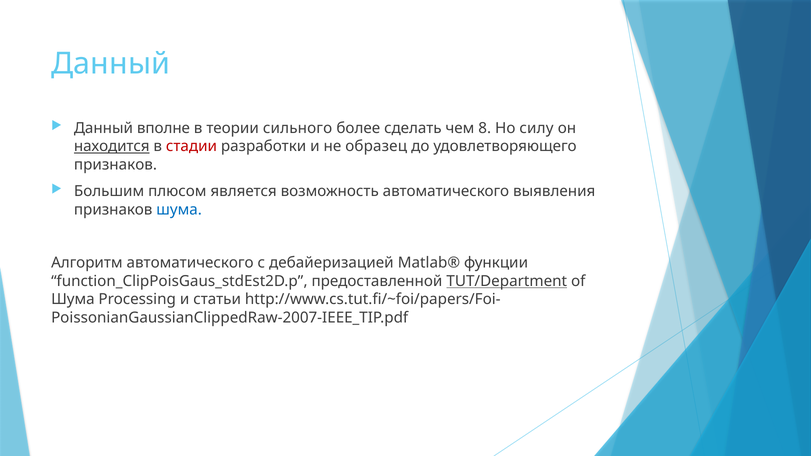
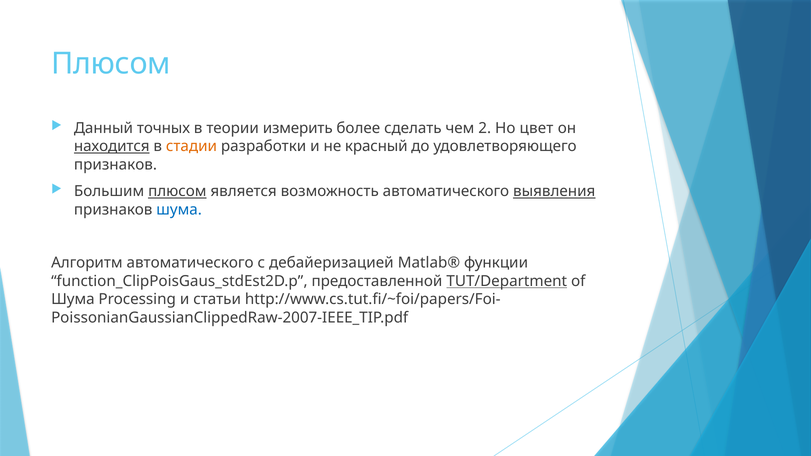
Данный at (111, 64): Данный -> Плюсом
вполне: вполне -> точных
сильного: сильного -> измерить
8: 8 -> 2
силу: силу -> цвет
стадии colour: red -> orange
образец: образец -> красный
плюсом at (177, 191) underline: none -> present
выявления underline: none -> present
